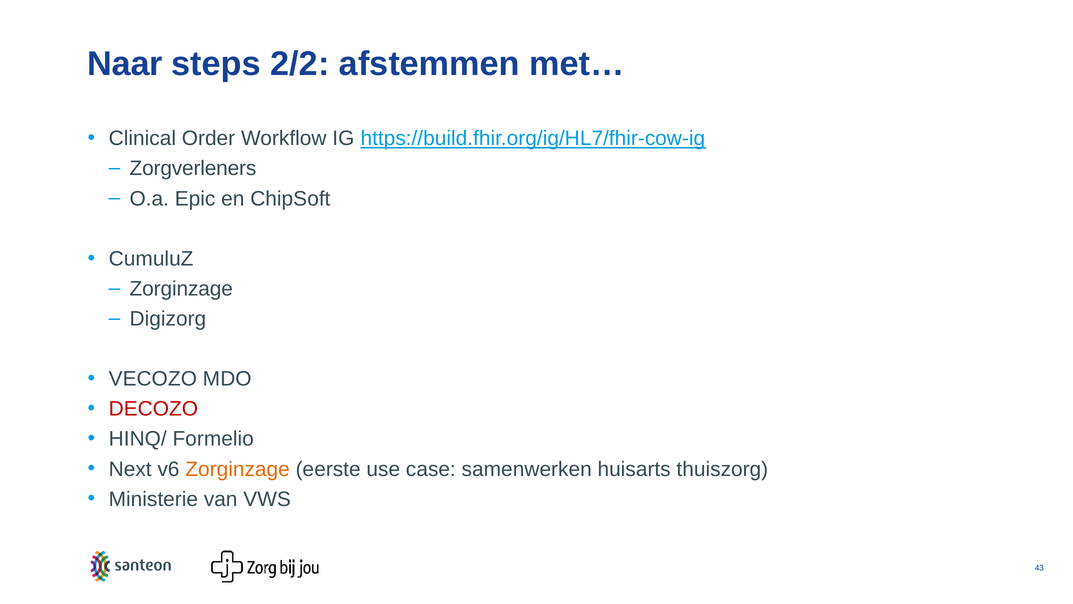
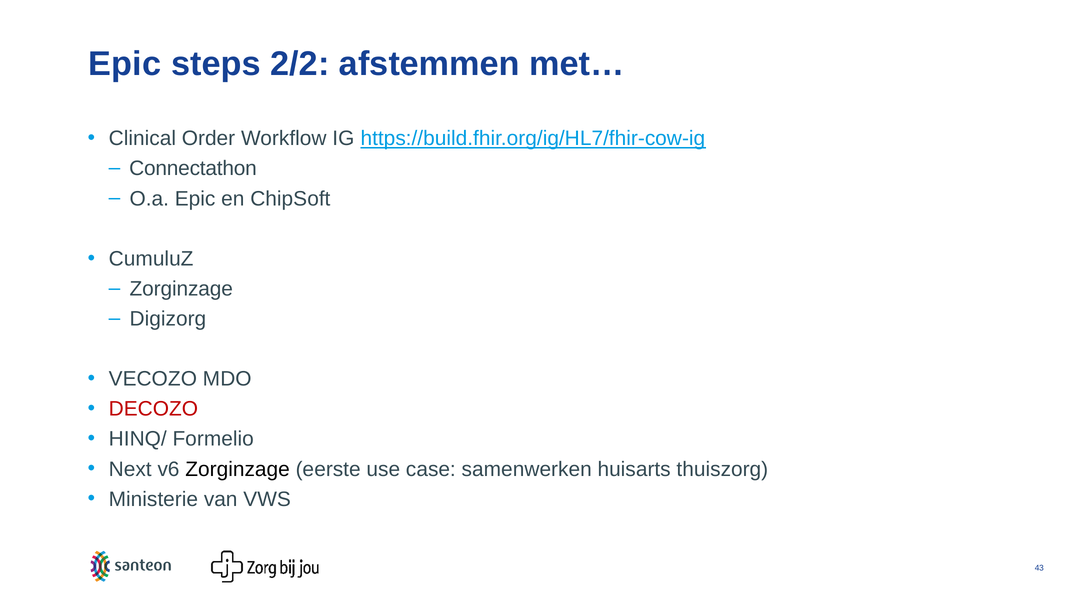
Naar at (125, 64): Naar -> Epic
Zorgverleners: Zorgverleners -> Connectathon
Zorginzage at (238, 469) colour: orange -> black
